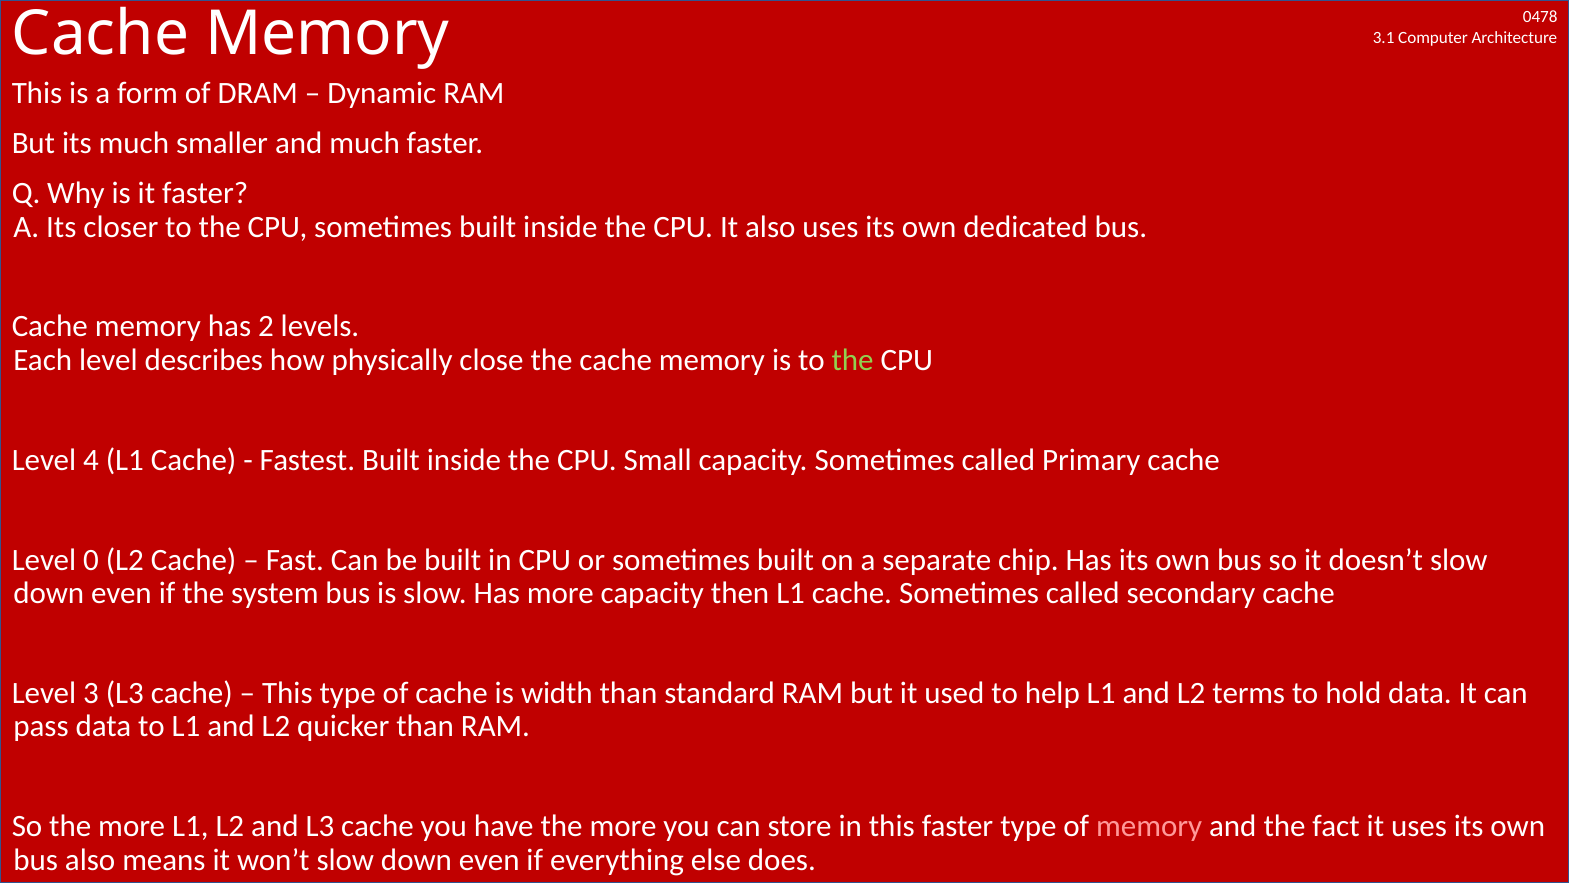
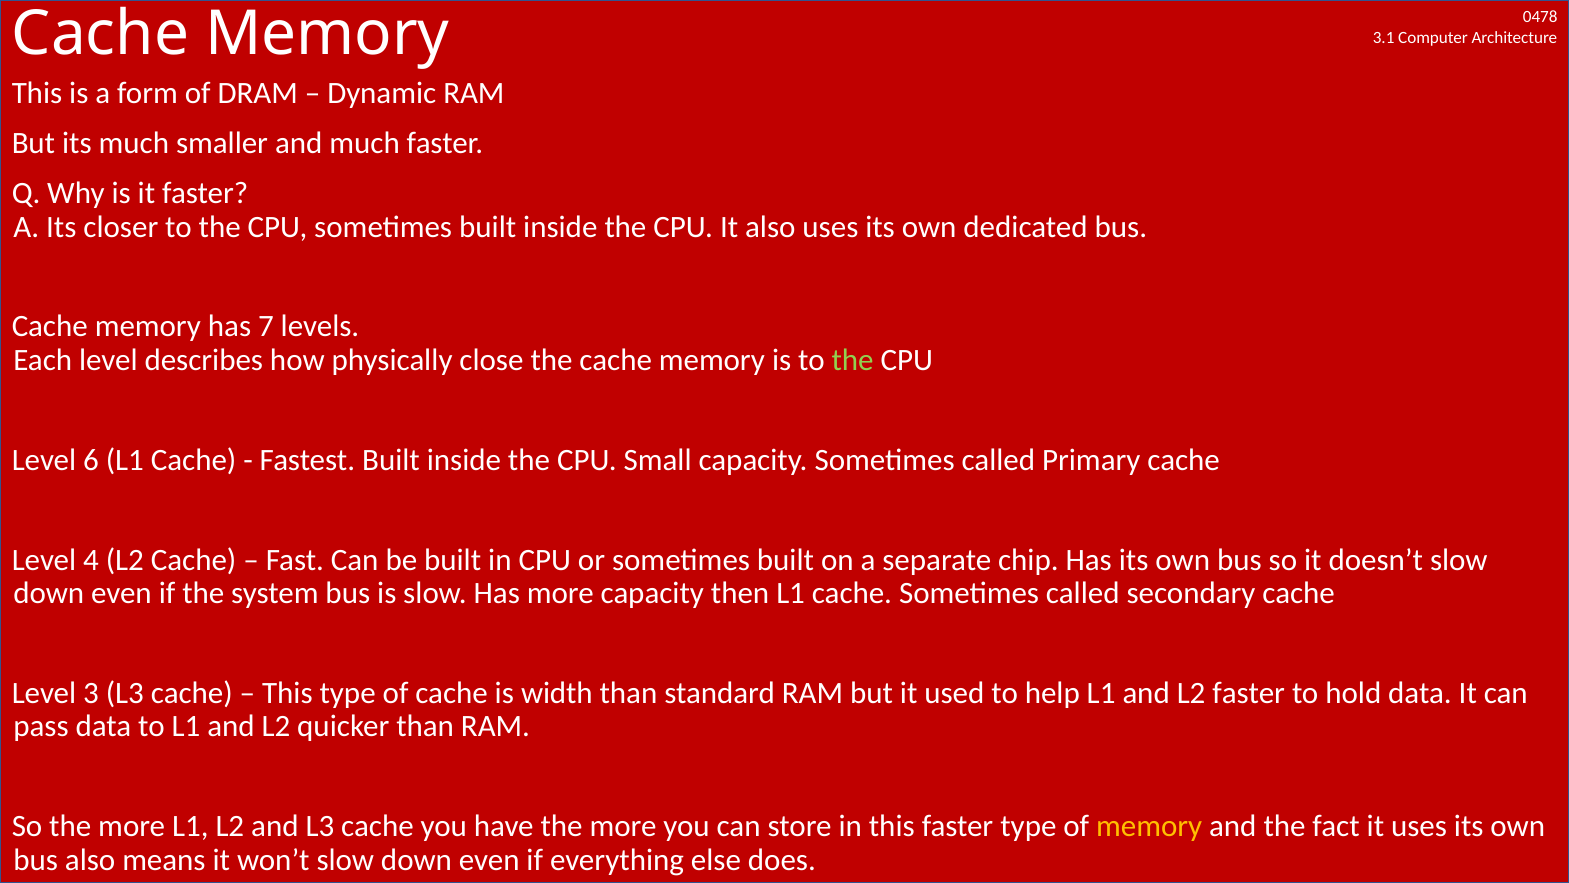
2: 2 -> 7
4: 4 -> 6
0: 0 -> 4
L2 terms: terms -> faster
memory at (1149, 826) colour: pink -> yellow
